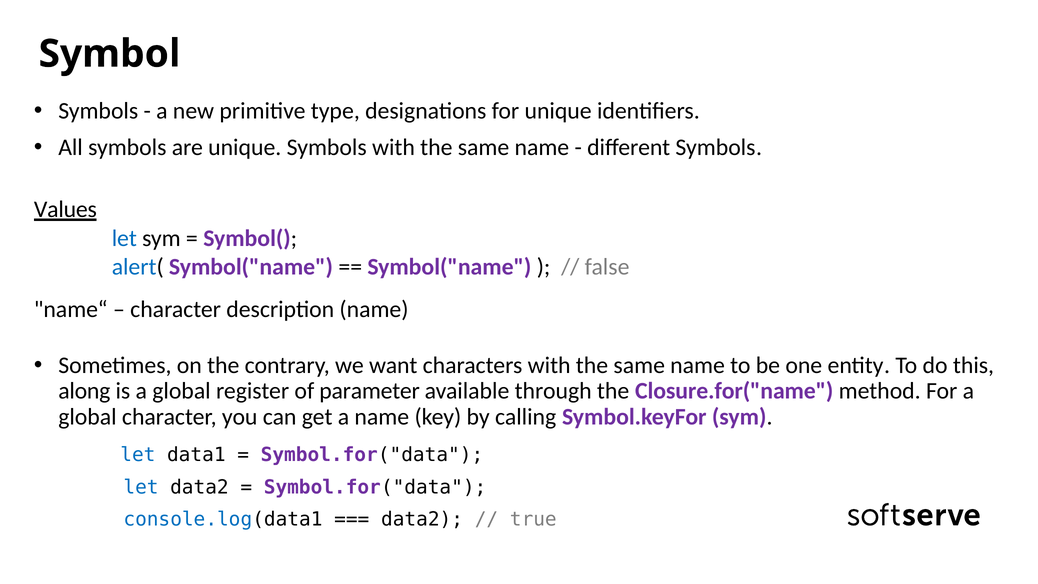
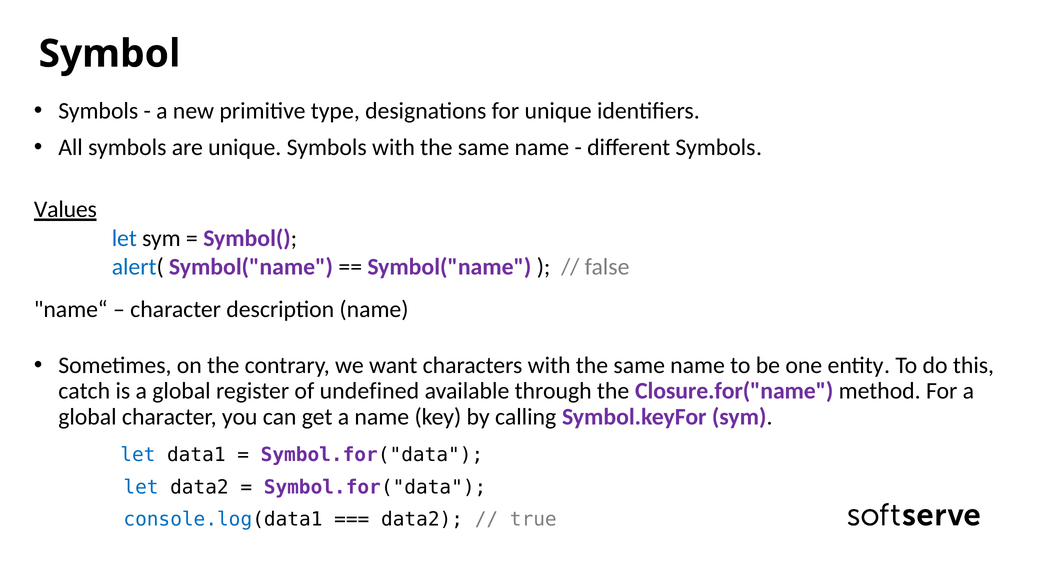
along: along -> catch
parameter: parameter -> undefined
